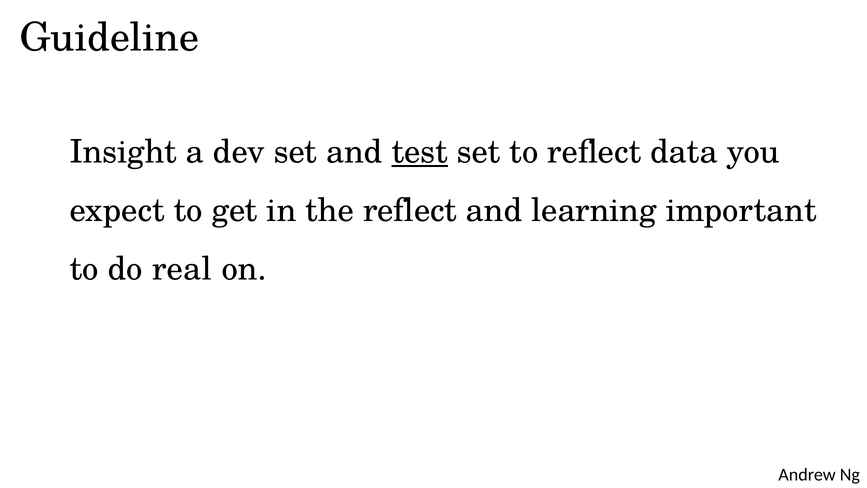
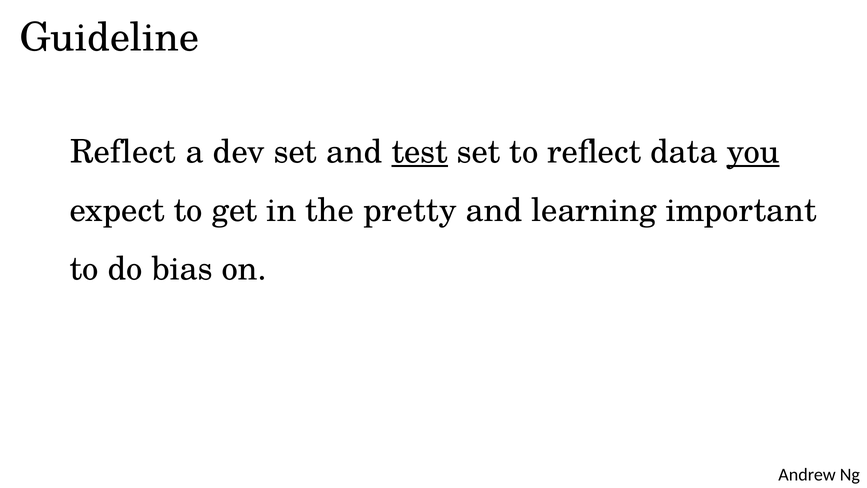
Insight at (123, 152): Insight -> Reflect
you underline: none -> present
the reflect: reflect -> pretty
real: real -> bias
